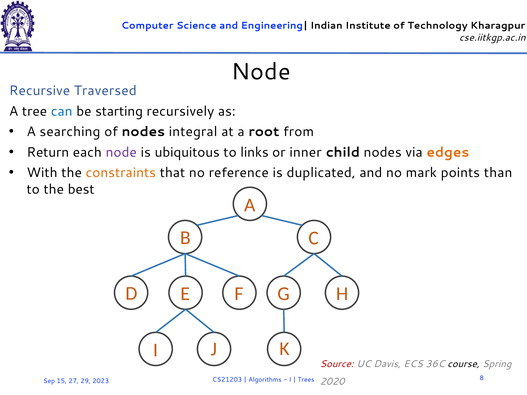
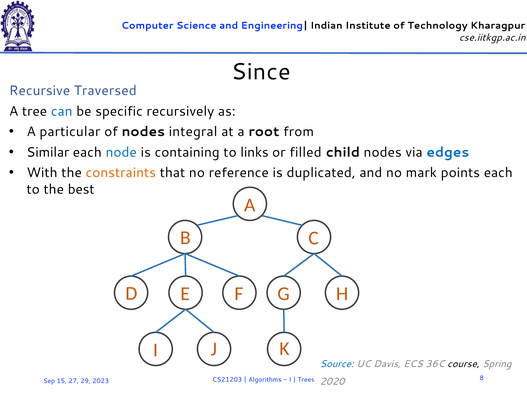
Node at (261, 72): Node -> Since
starting: starting -> specific
searching: searching -> particular
Return: Return -> Similar
node at (121, 152) colour: purple -> blue
ubiquitous: ubiquitous -> containing
inner: inner -> filled
edges colour: orange -> blue
points than: than -> each
Source colour: red -> blue
